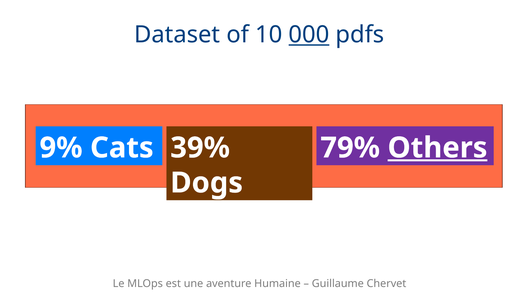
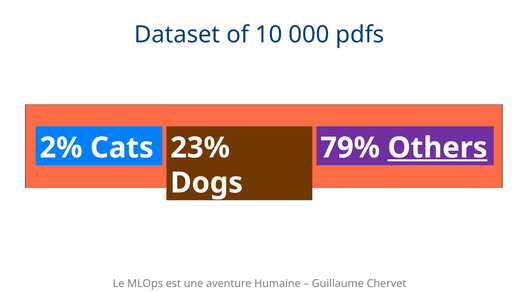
000 underline: present -> none
9%: 9% -> 2%
39%: 39% -> 23%
